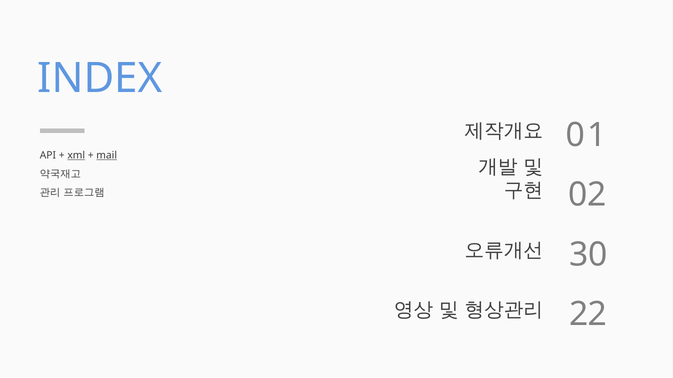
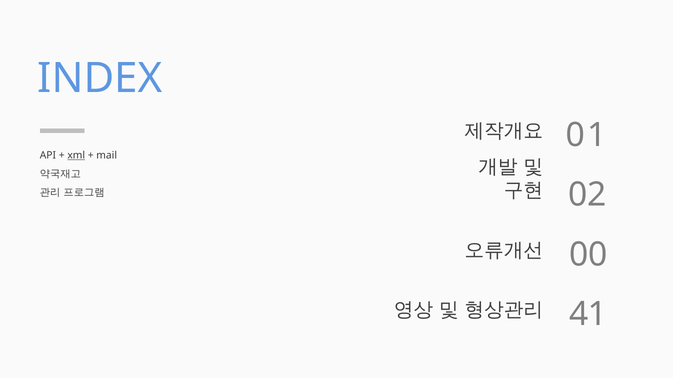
mail underline: present -> none
30: 30 -> 00
22: 22 -> 41
